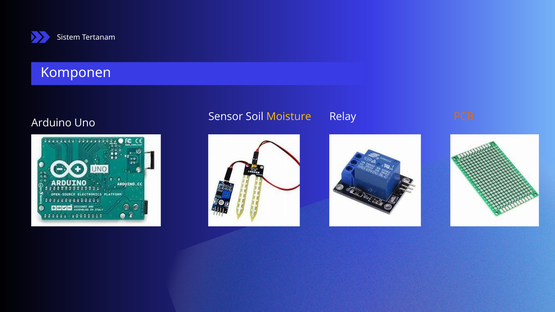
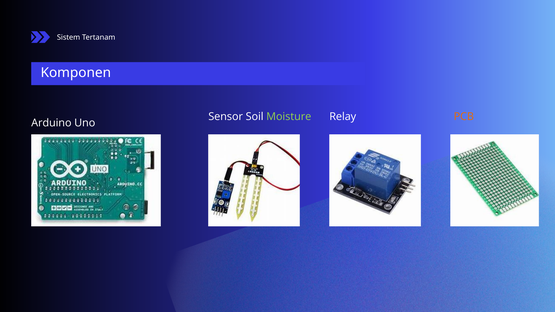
Moisture colour: yellow -> light green
